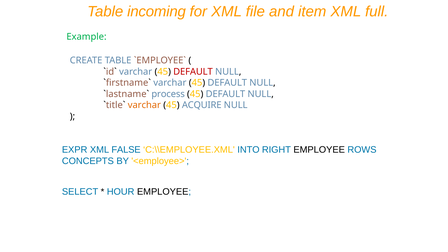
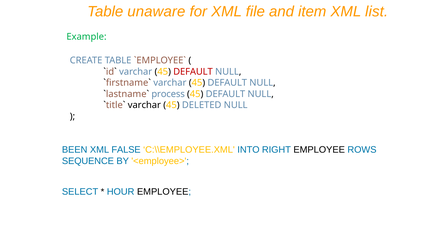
incoming: incoming -> unaware
full: full -> list
varchar at (144, 105) colour: orange -> black
ACQUIRE: ACQUIRE -> DELETED
EXPR: EXPR -> BEEN
CONCEPTS: CONCEPTS -> SEQUENCE
